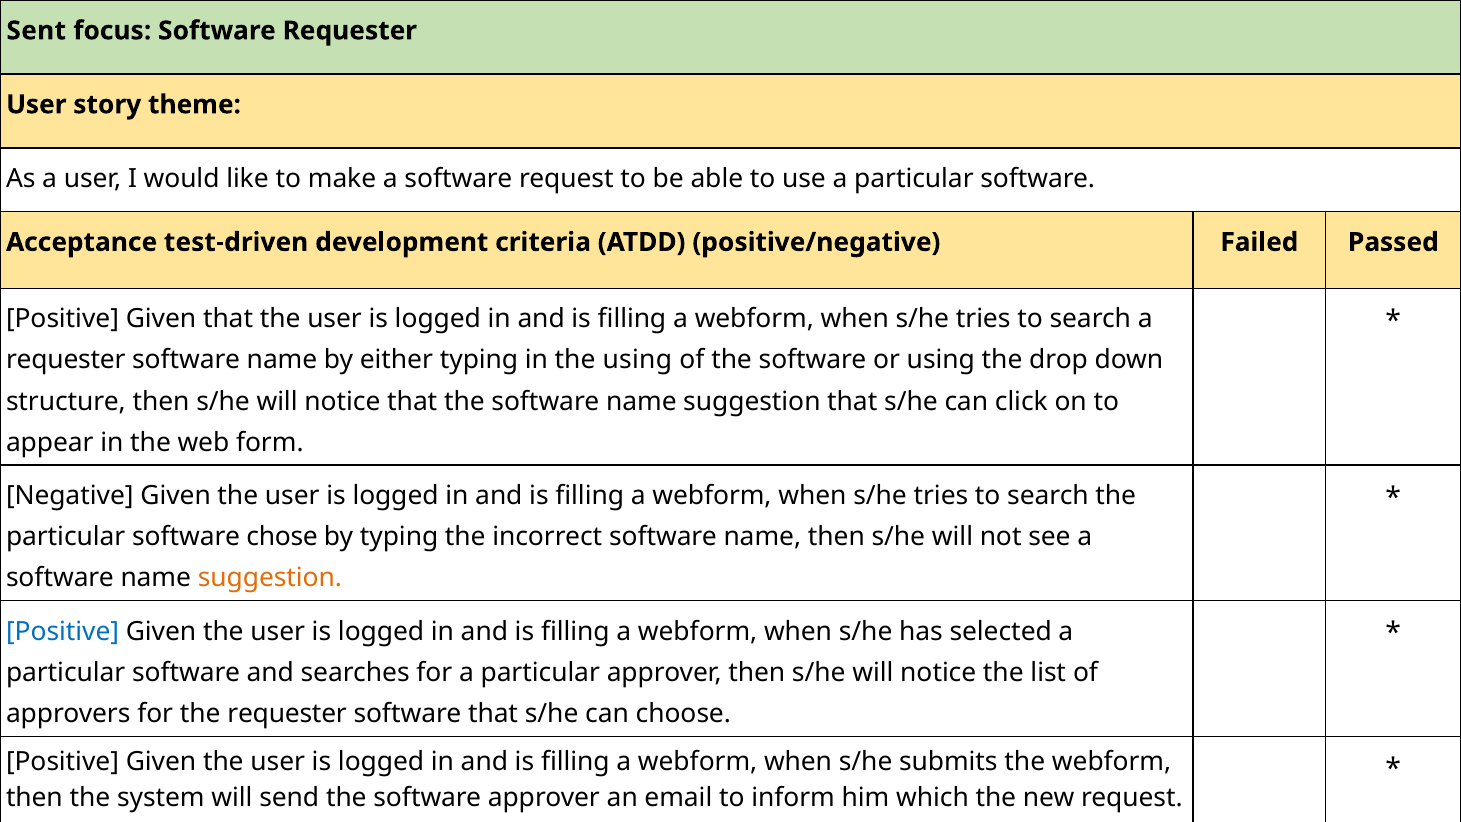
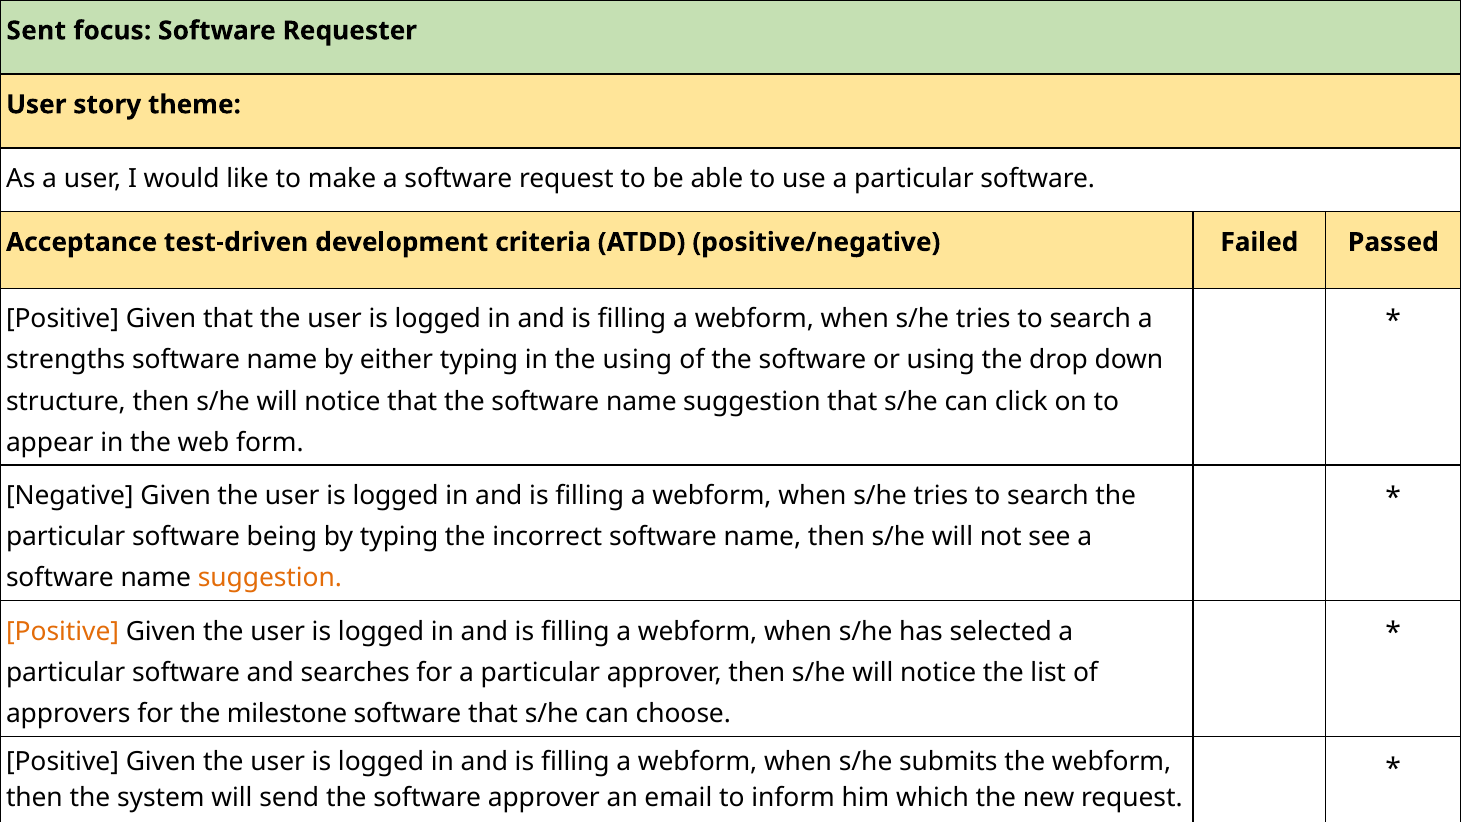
requester at (66, 360): requester -> strengths
chose: chose -> being
Positive at (63, 631) colour: blue -> orange
the requester: requester -> milestone
